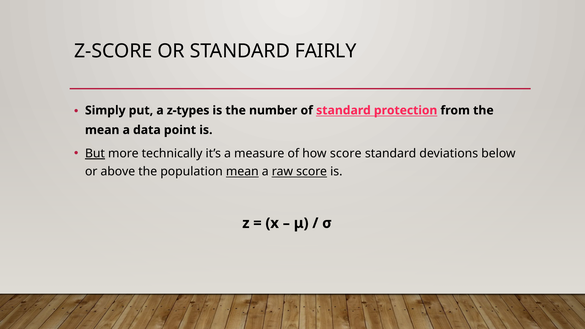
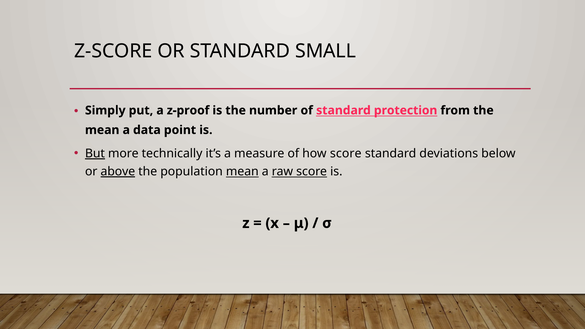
FAIRLY: FAIRLY -> SMALL
z-types: z-types -> z-proof
above underline: none -> present
